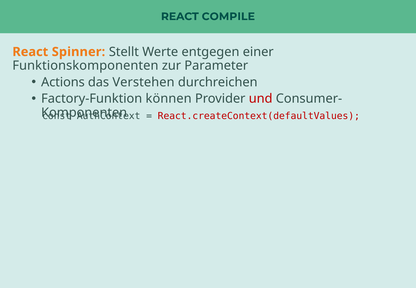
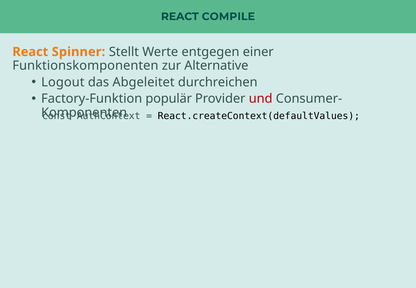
Parameter: Parameter -> Alternative
Actions: Actions -> Logout
Verstehen: Verstehen -> Abgeleitet
können: können -> populär
React.createContext(defaultValues colour: red -> black
